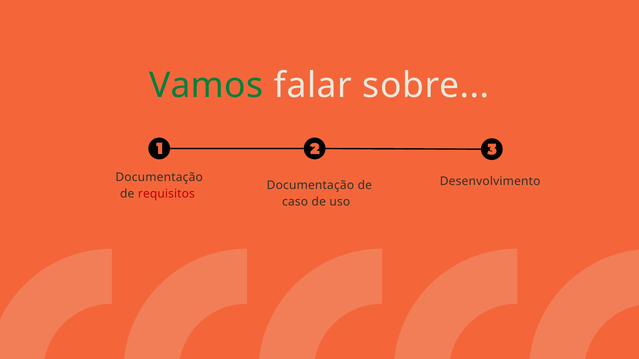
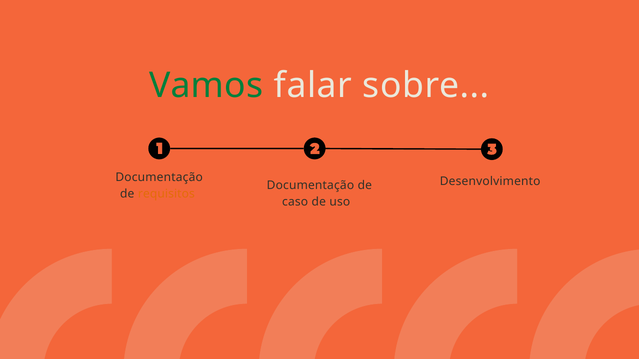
requisitos colour: red -> orange
